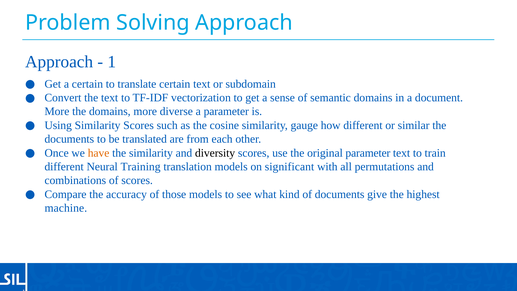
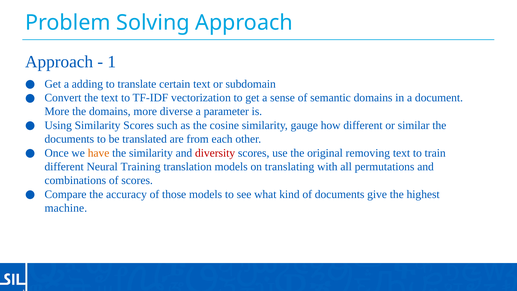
a certain: certain -> adding
diversity colour: black -> red
original parameter: parameter -> removing
significant: significant -> translating
